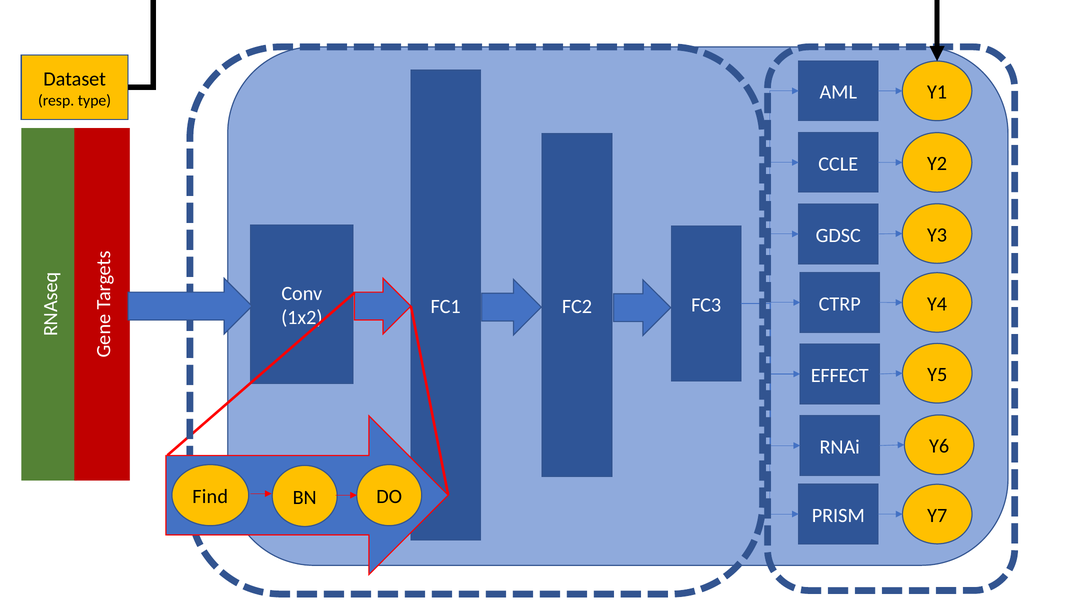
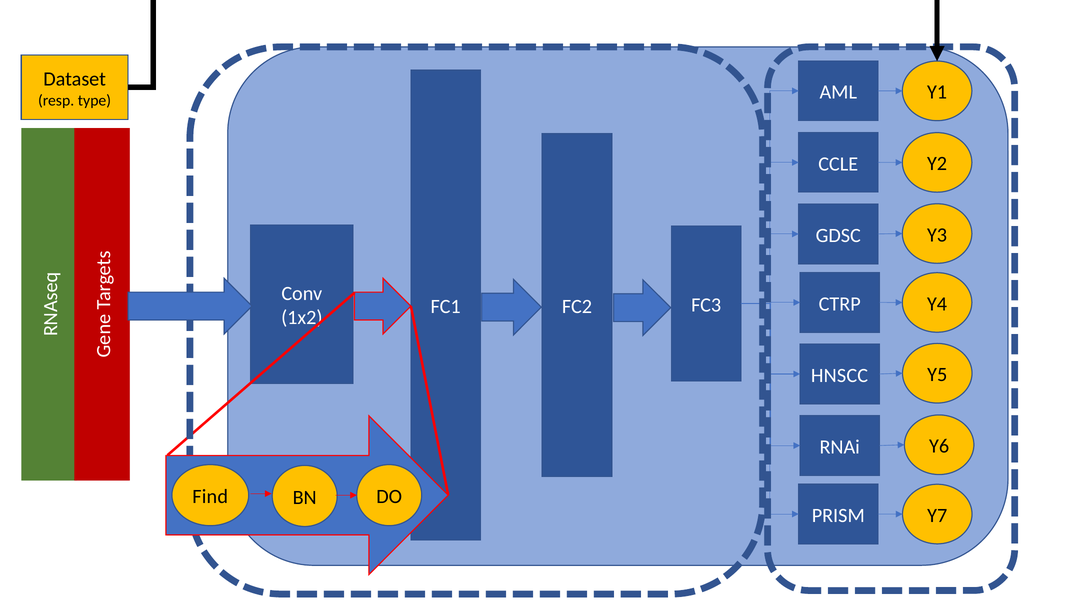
EFFECT: EFFECT -> HNSCC
